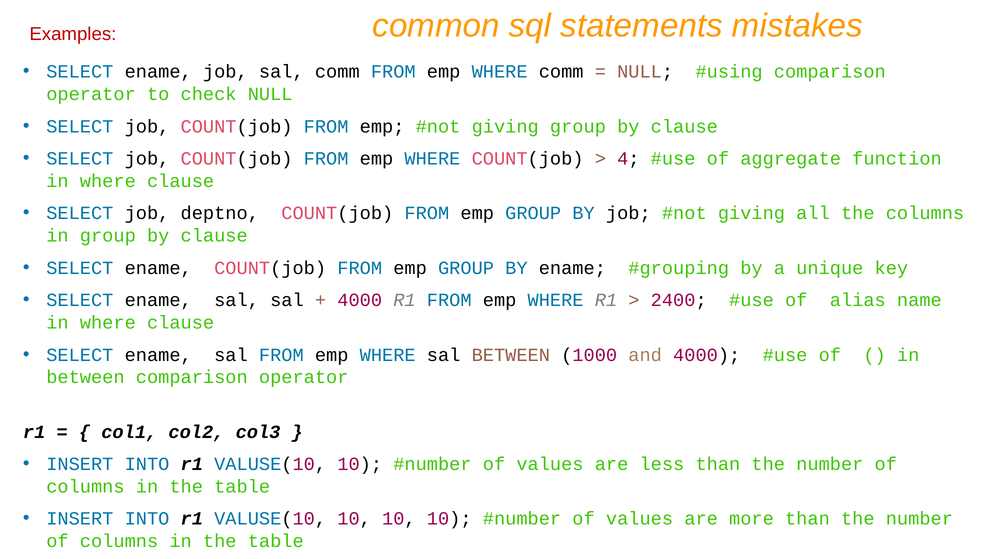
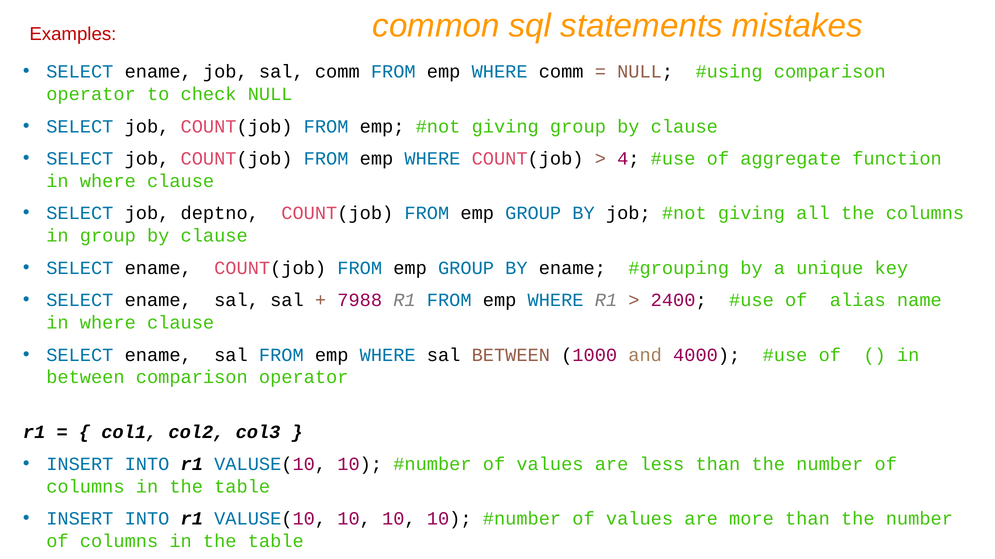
4000 at (360, 301): 4000 -> 7988
